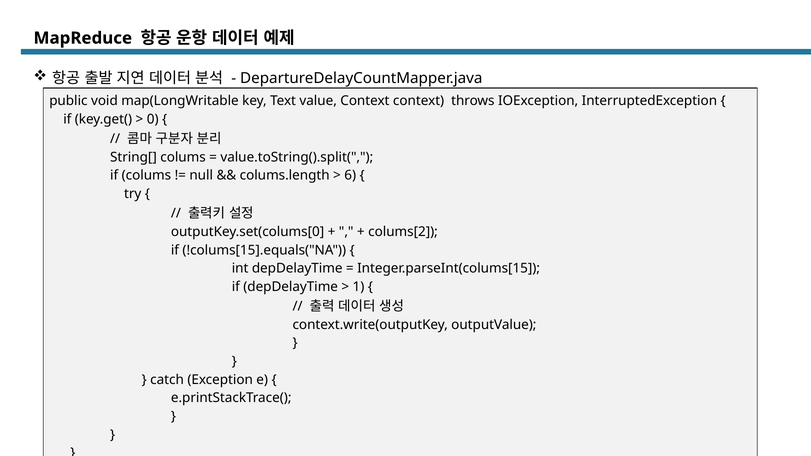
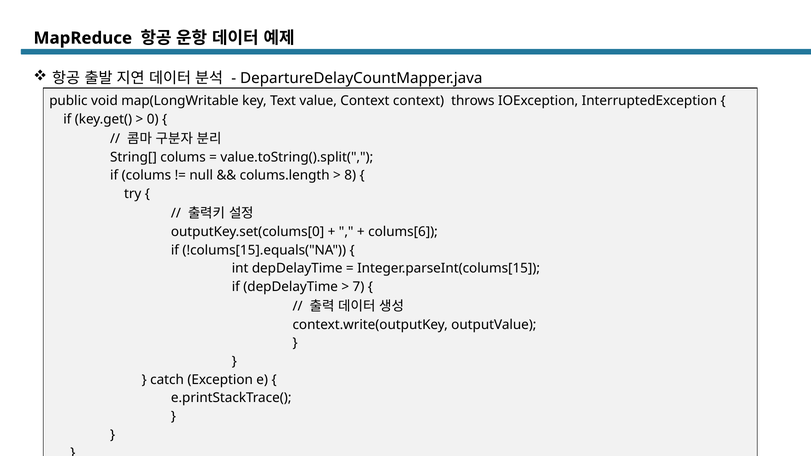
6: 6 -> 8
colums[2: colums[2 -> colums[6
1: 1 -> 7
